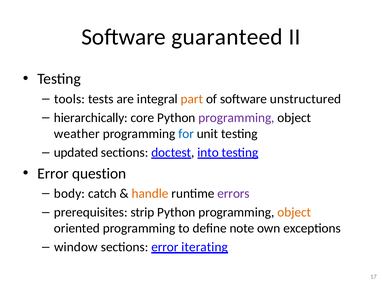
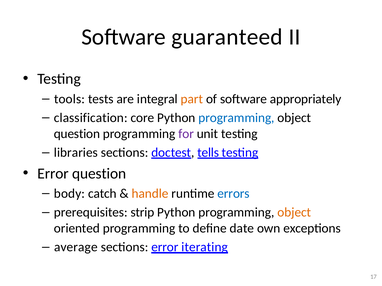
unstructured: unstructured -> appropriately
hierarchically: hierarchically -> classification
programming at (236, 118) colour: purple -> blue
weather at (77, 134): weather -> question
for colour: blue -> purple
updated: updated -> libraries
into: into -> tells
errors colour: purple -> blue
note: note -> date
window: window -> average
